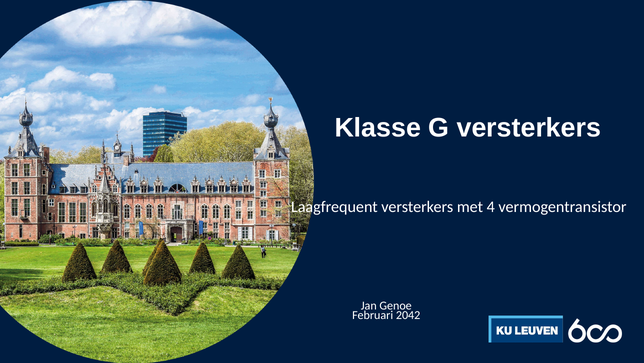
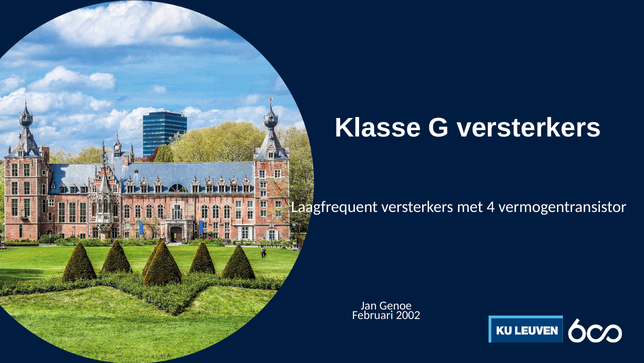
2042: 2042 -> 2002
